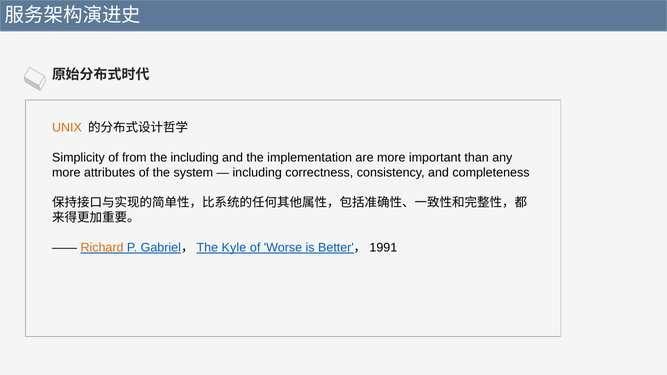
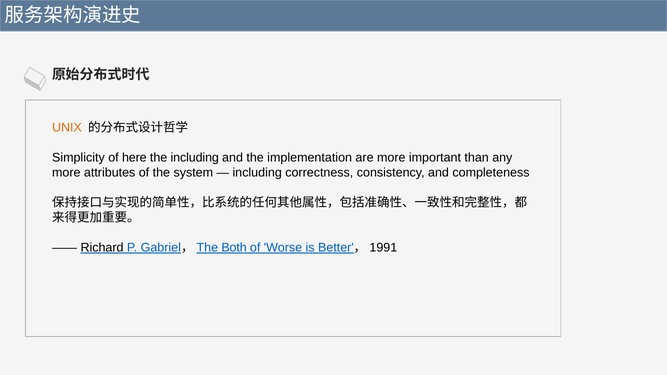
from: from -> here
Richard colour: orange -> black
Kyle: Kyle -> Both
